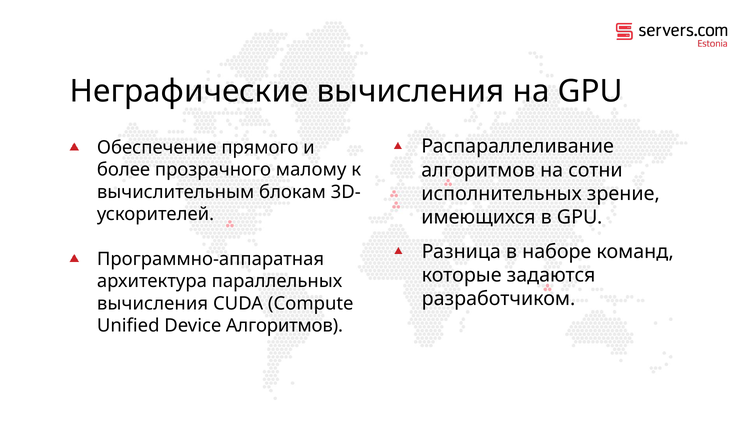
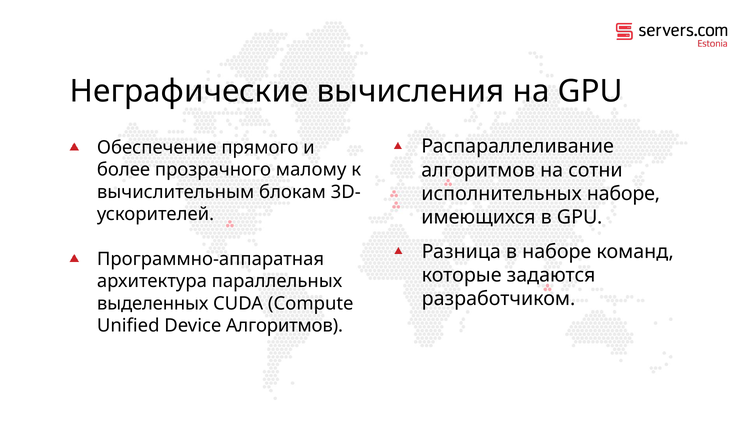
исполнительных зрение: зрение -> наборе
вычисления at (153, 303): вычисления -> выделенных
